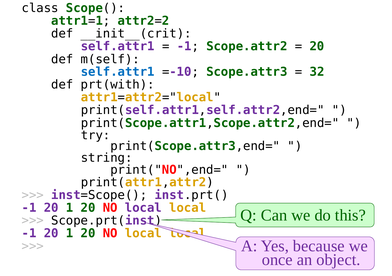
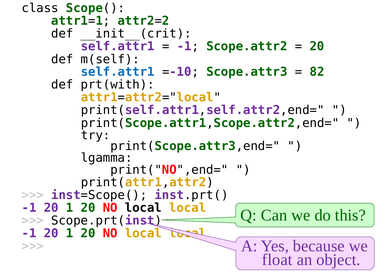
32: 32 -> 82
string: string -> lgamma
local at (143, 208) colour: purple -> black
once: once -> float
